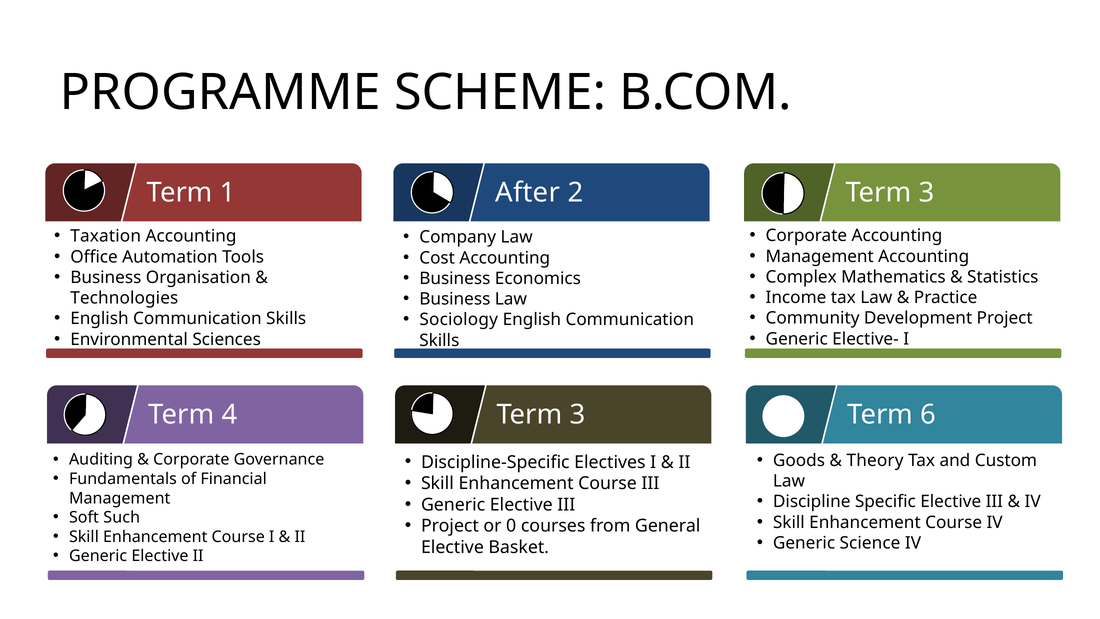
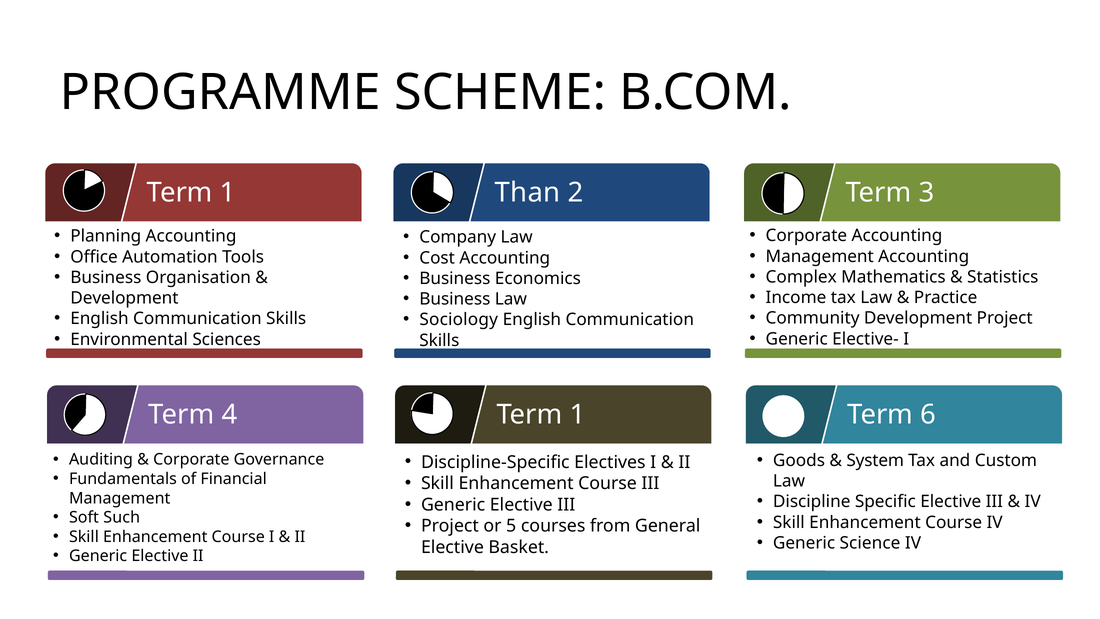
After: After -> Than
Taxation: Taxation -> Planning
Technologies at (124, 298): Technologies -> Development
3 at (577, 415): 3 -> 1
Theory: Theory -> System
or 0: 0 -> 5
